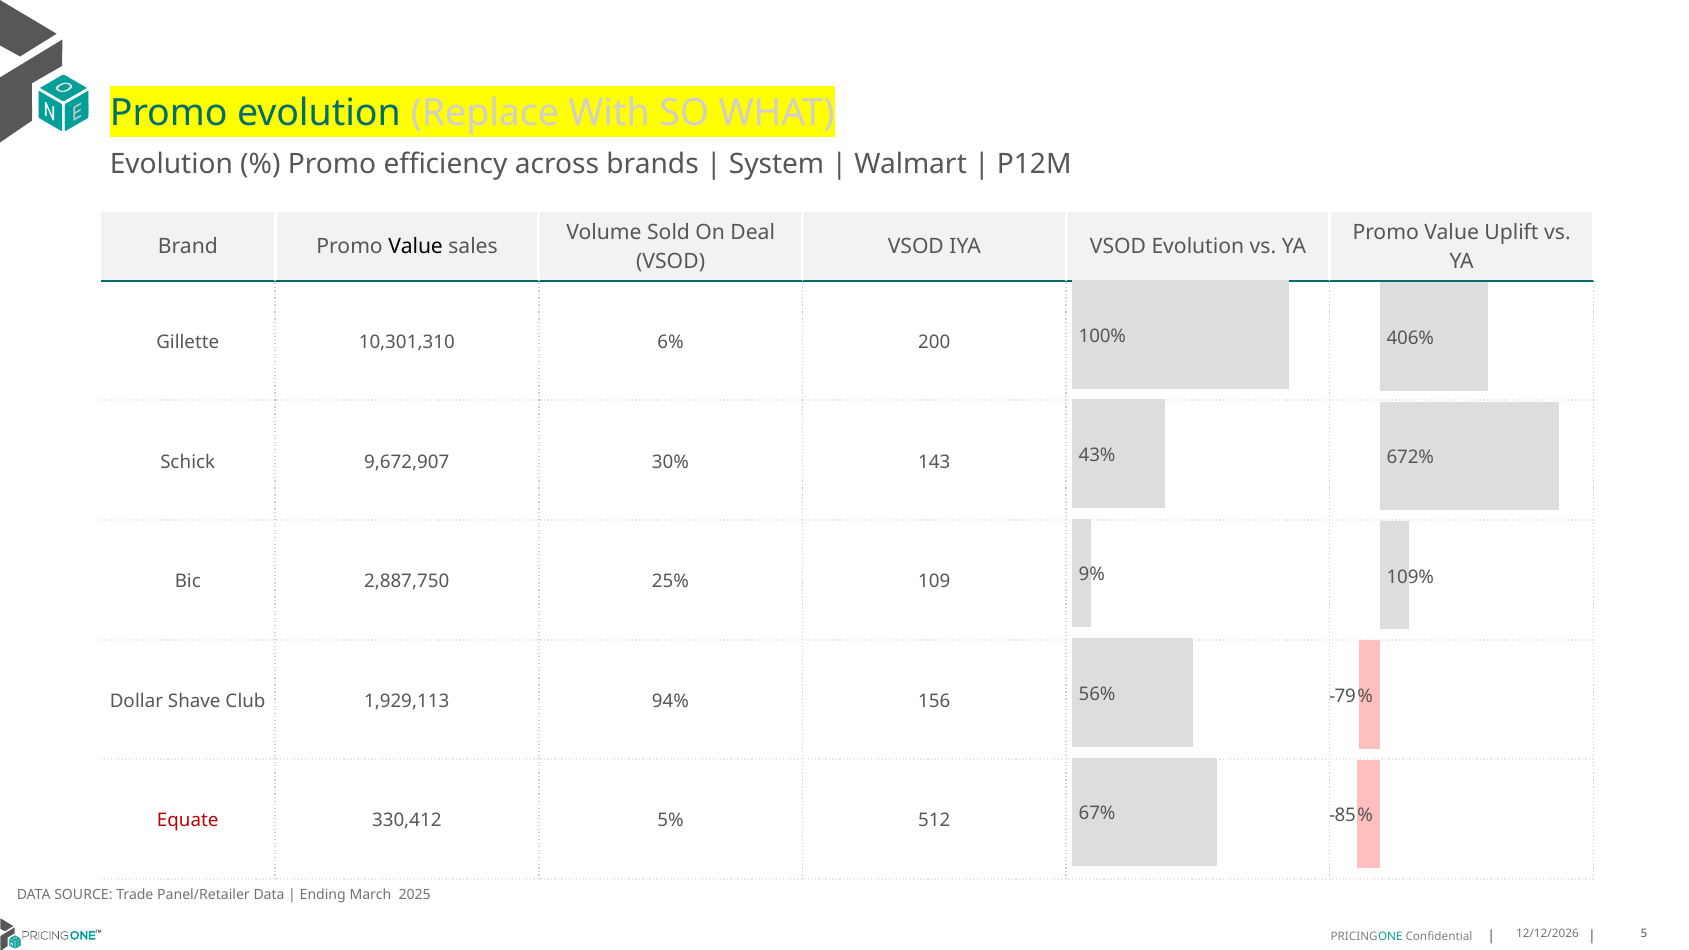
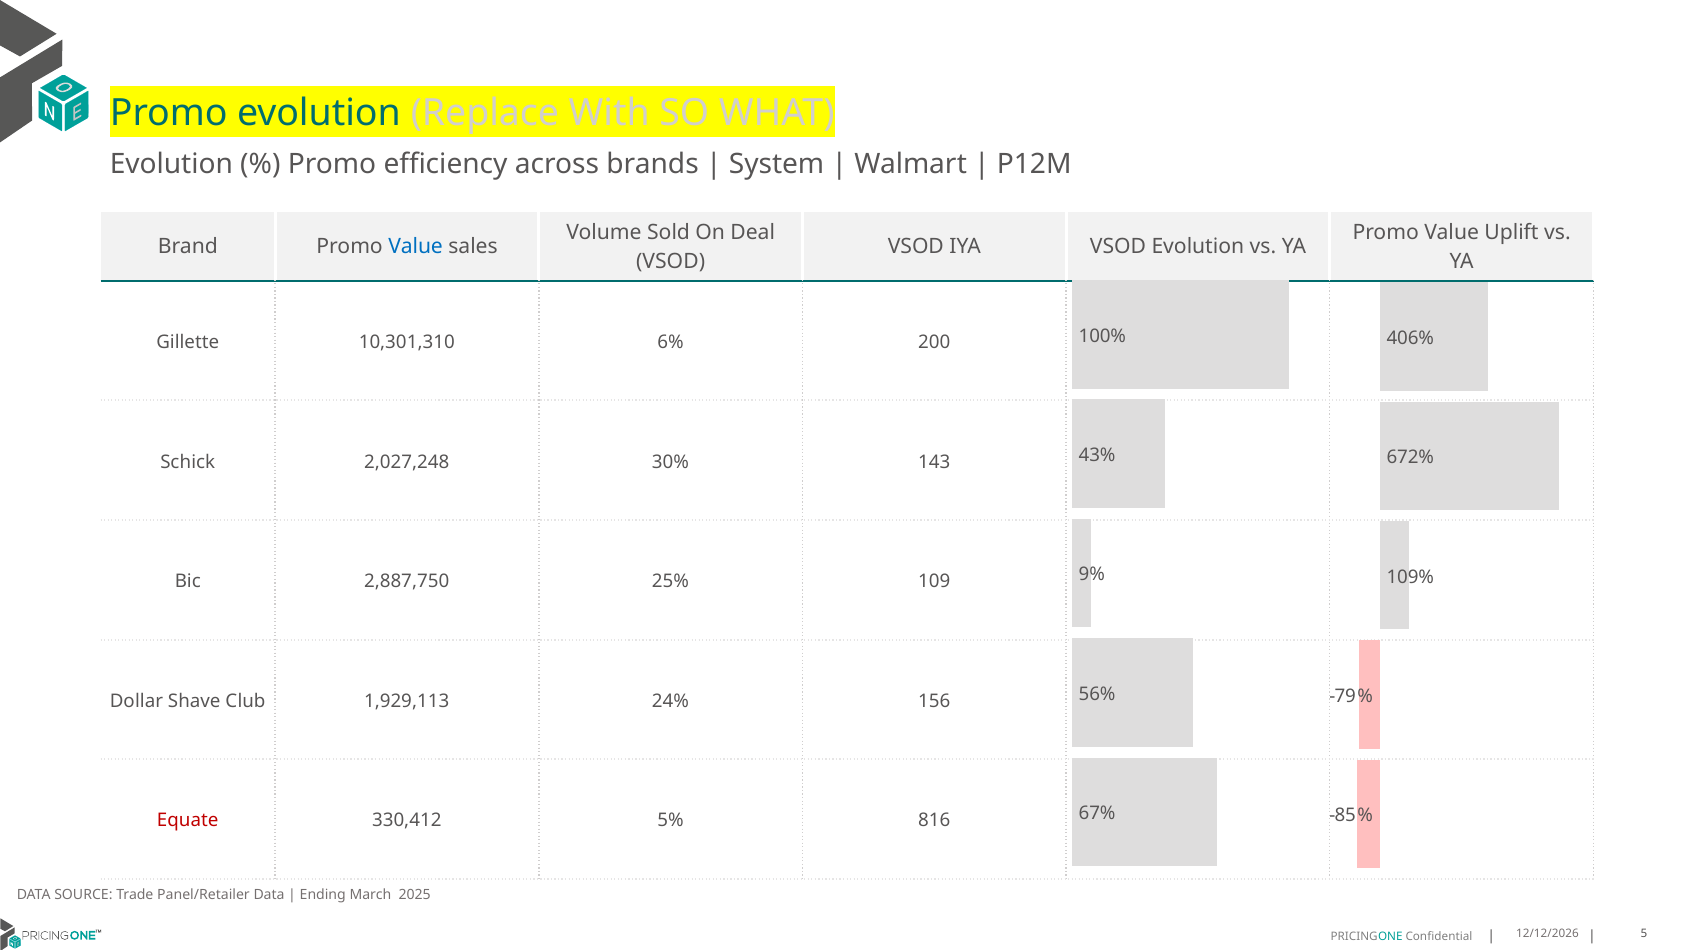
Value at (416, 247) colour: black -> blue
9,672,907: 9,672,907 -> 2,027,248
94%: 94% -> 24%
512: 512 -> 816
